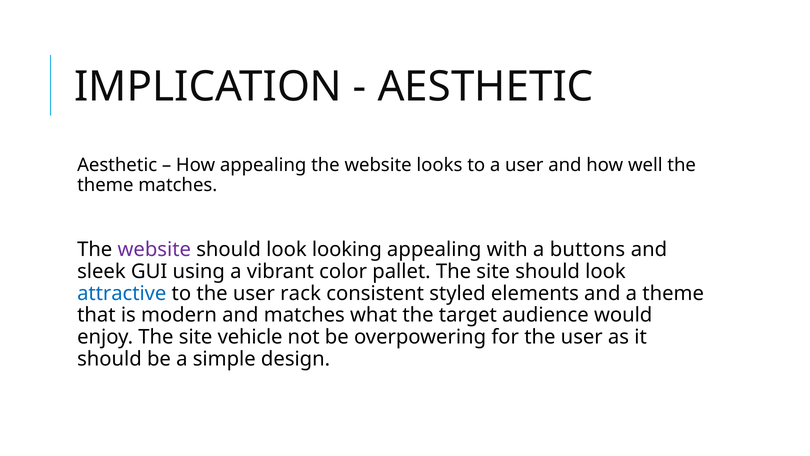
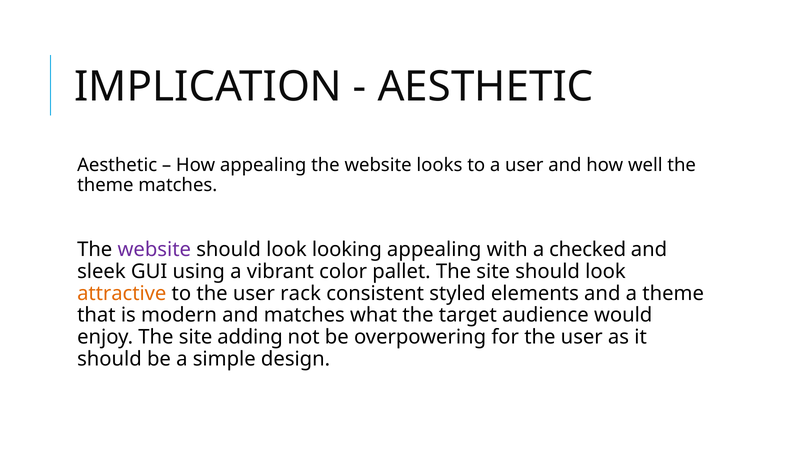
buttons: buttons -> checked
attractive colour: blue -> orange
vehicle: vehicle -> adding
